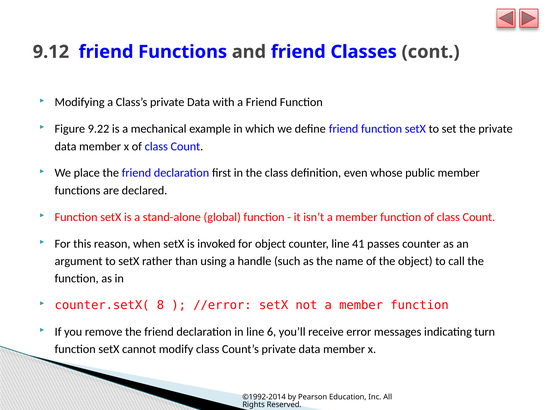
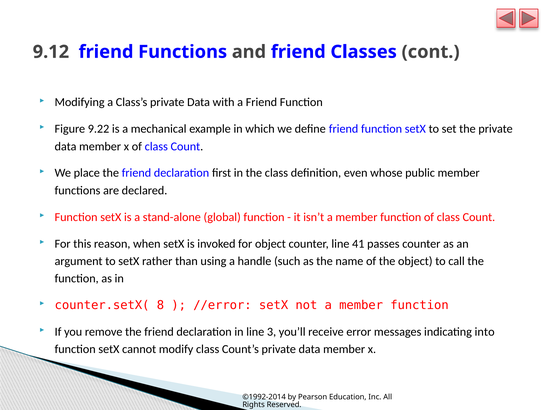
6: 6 -> 3
turn: turn -> into
